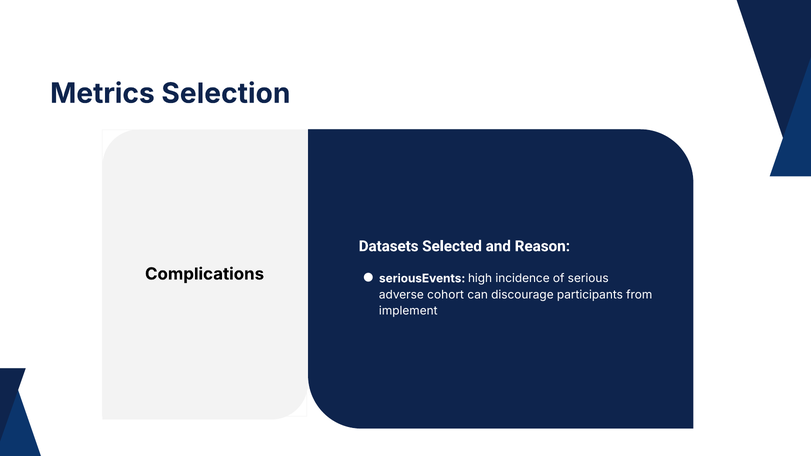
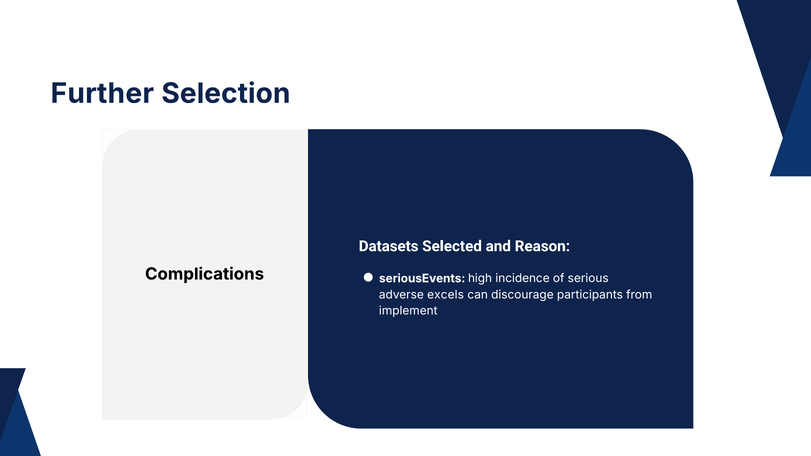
Metrics: Metrics -> Further
cohort: cohort -> excels
